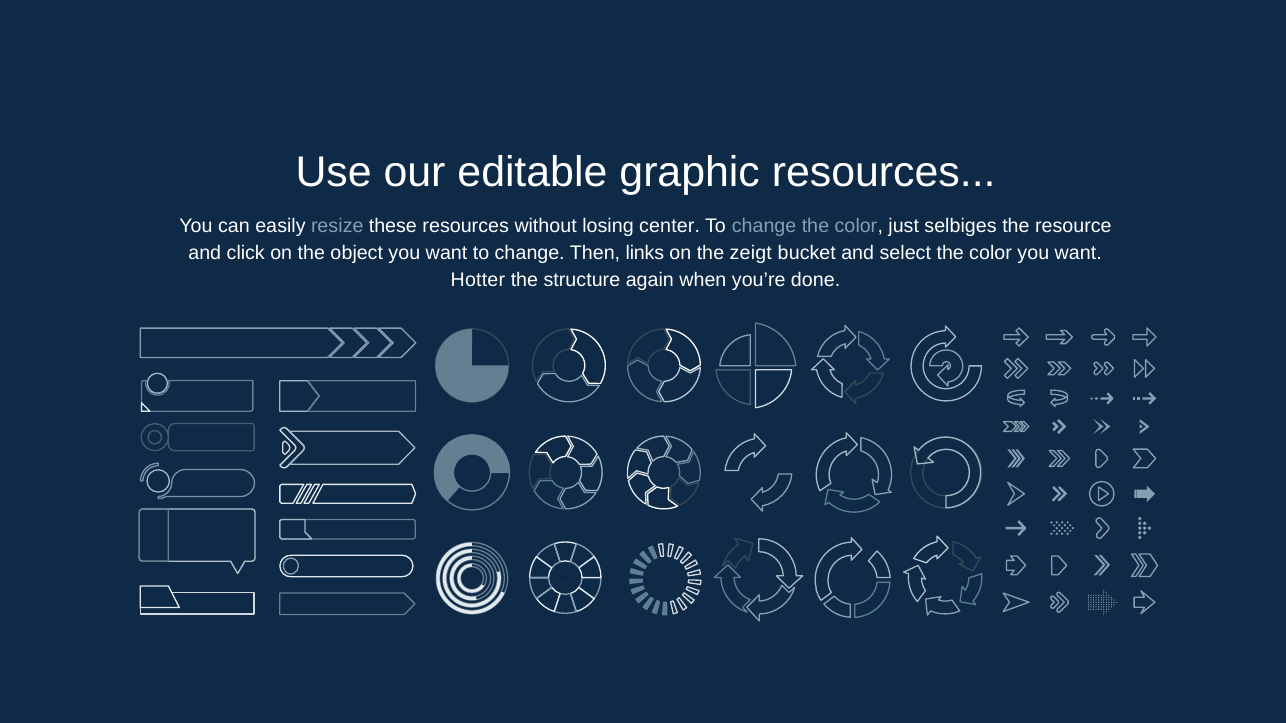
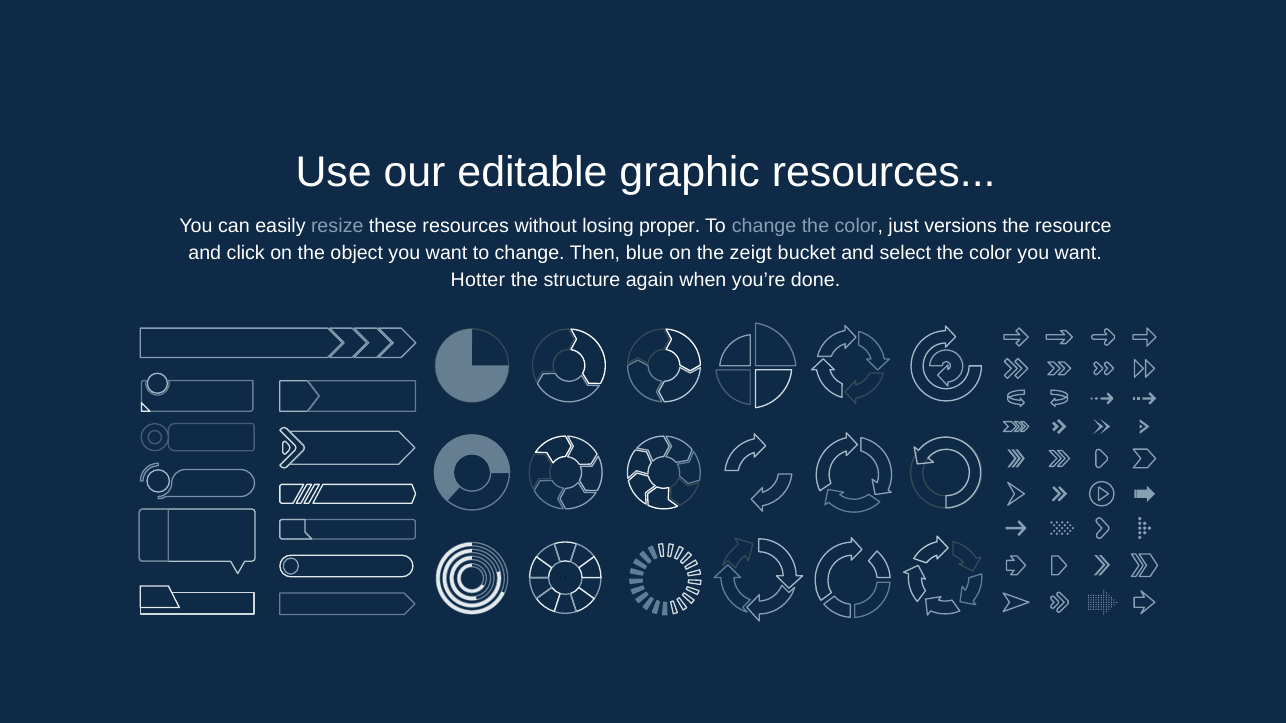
center: center -> proper
selbiges: selbiges -> versions
links: links -> blue
